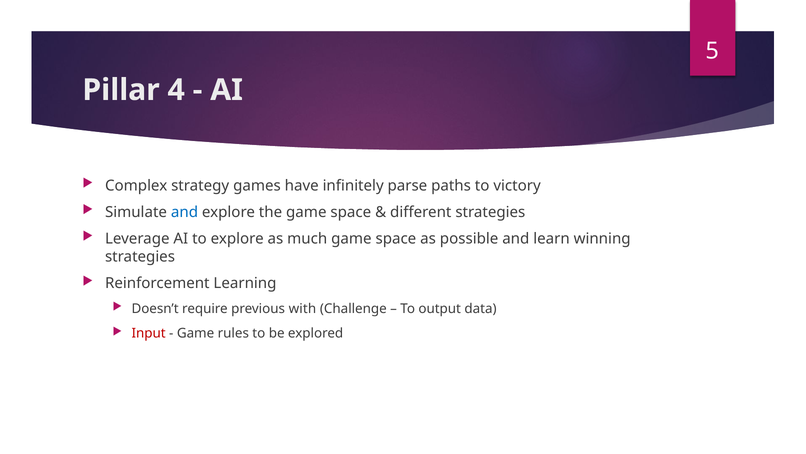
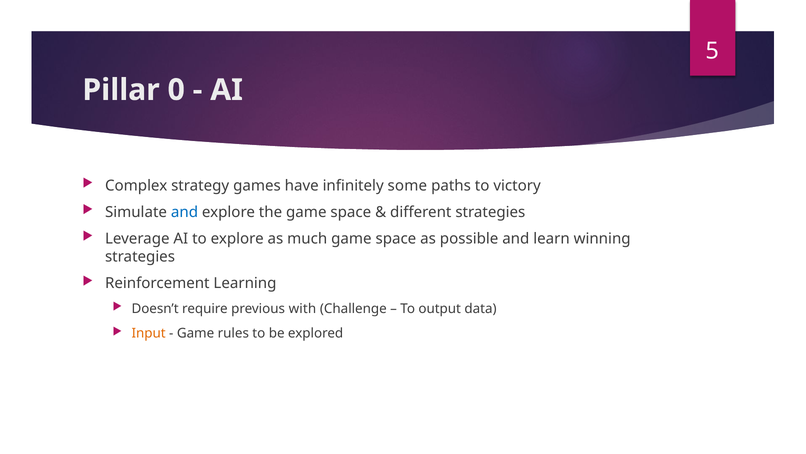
4: 4 -> 0
parse: parse -> some
Input colour: red -> orange
